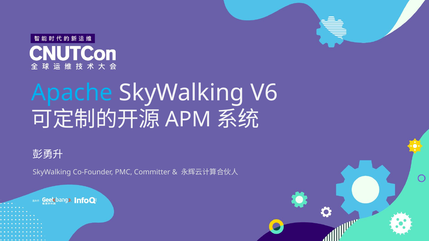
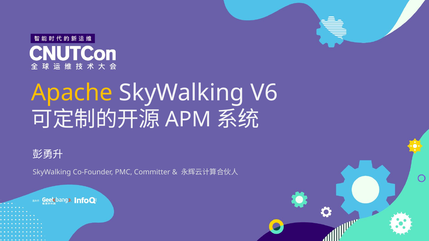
Apache colour: light blue -> yellow
